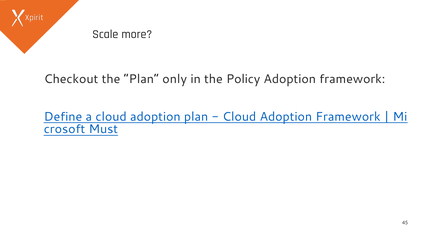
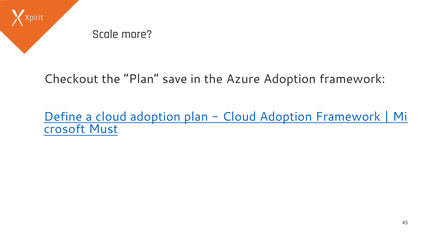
only: only -> save
Policy: Policy -> Azure
